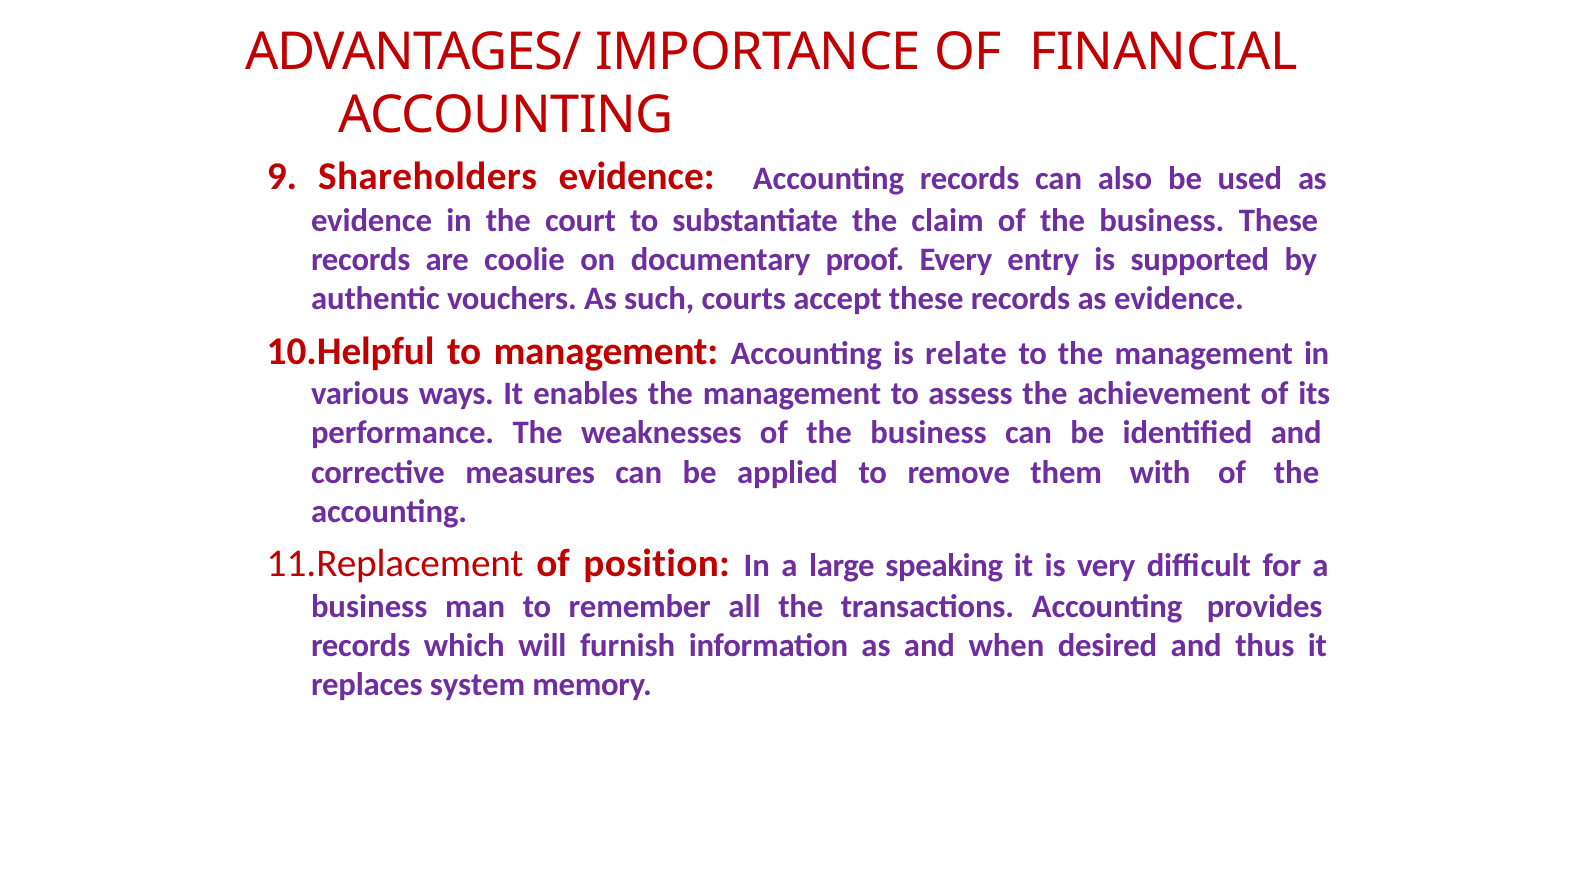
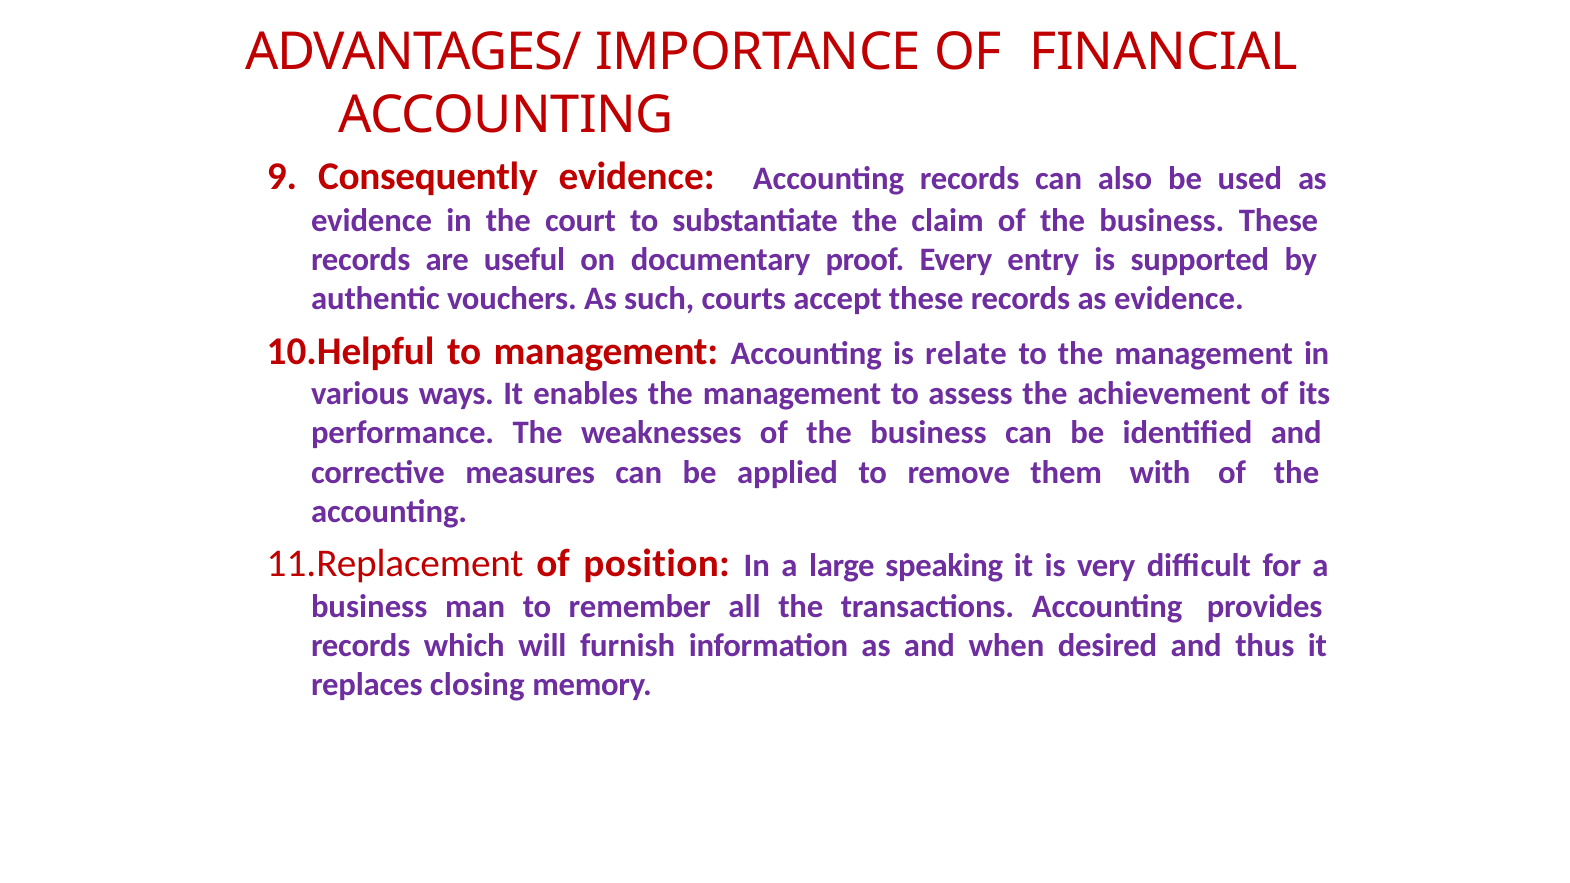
Shareholders: Shareholders -> Consequently
coolie: coolie -> useful
system: system -> closing
